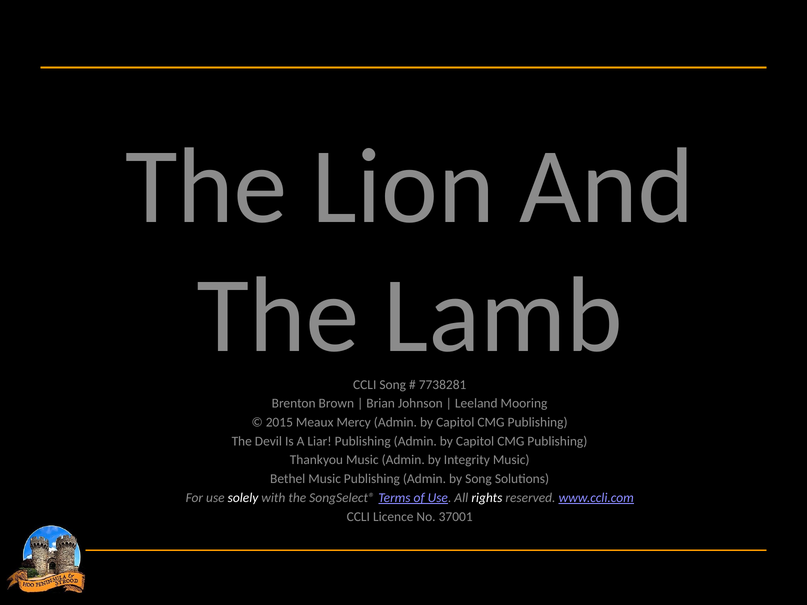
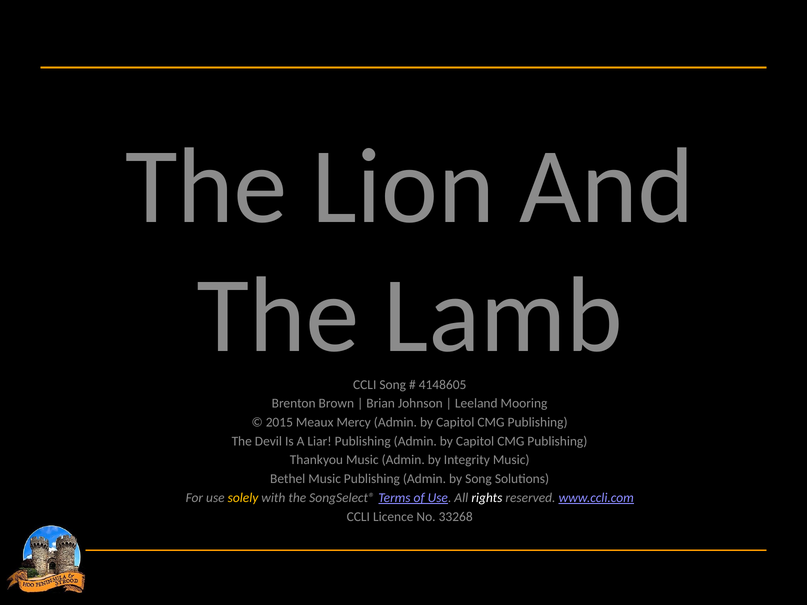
7738281: 7738281 -> 4148605
solely colour: white -> yellow
37001: 37001 -> 33268
